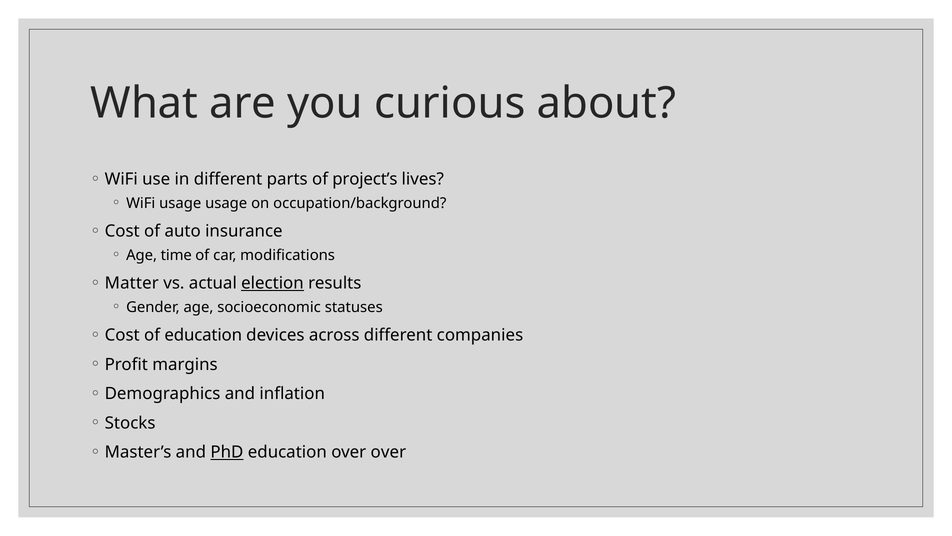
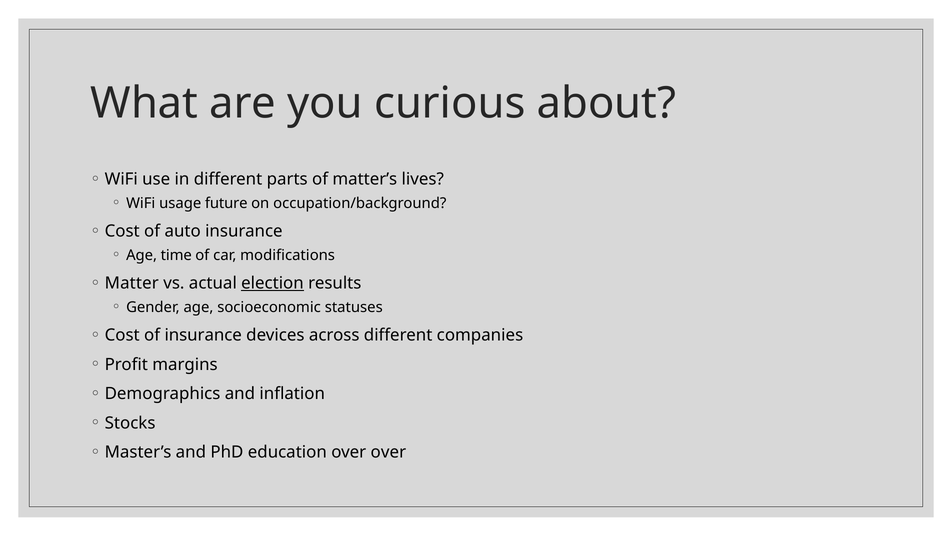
project’s: project’s -> matter’s
usage usage: usage -> future
of education: education -> insurance
PhD underline: present -> none
